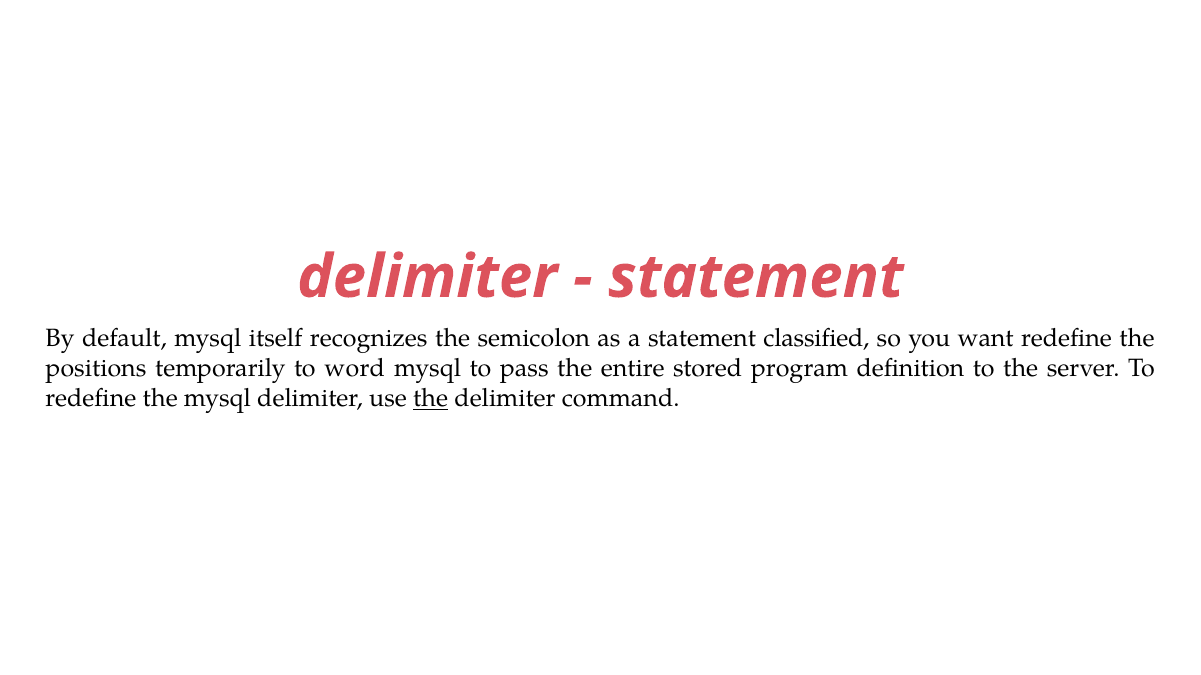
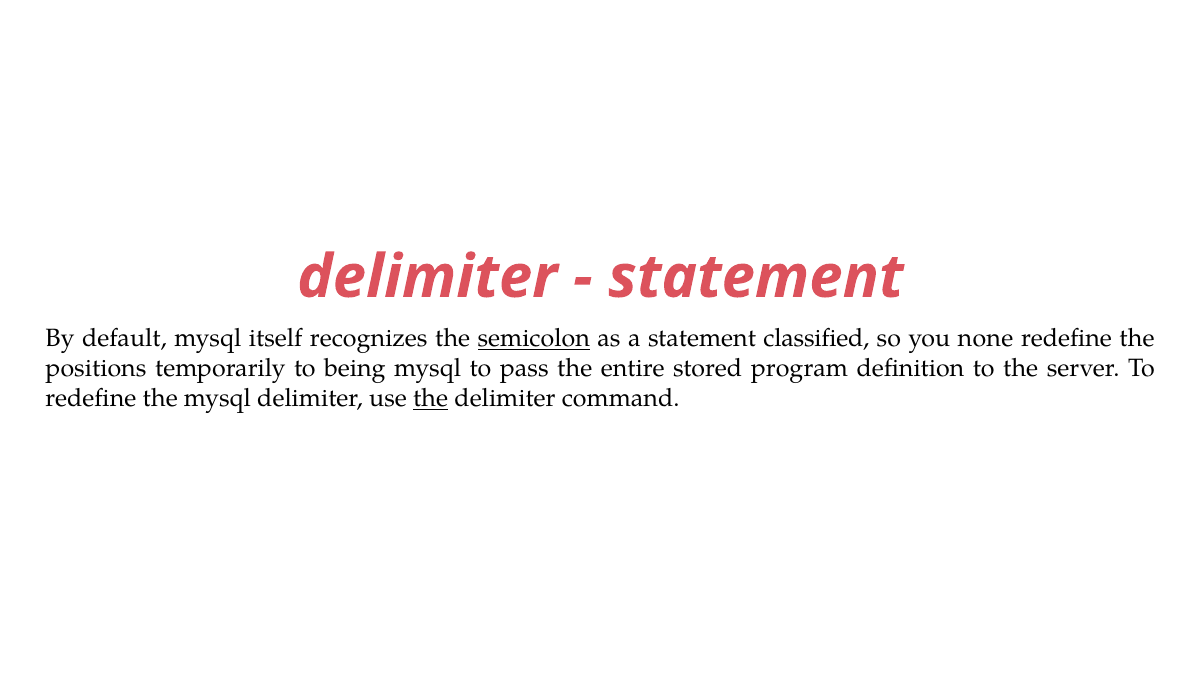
semicolon underline: none -> present
want: want -> none
word: word -> being
